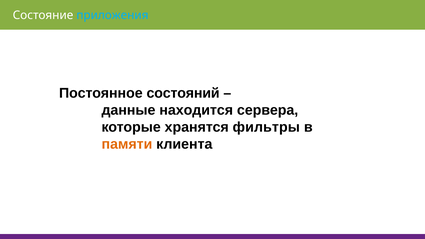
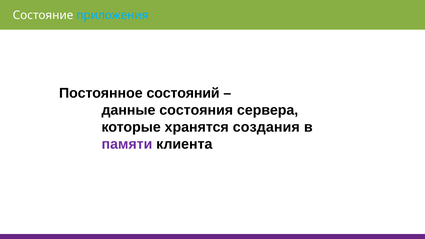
находится: находится -> состояния
фильтры: фильтры -> создания
памяти colour: orange -> purple
